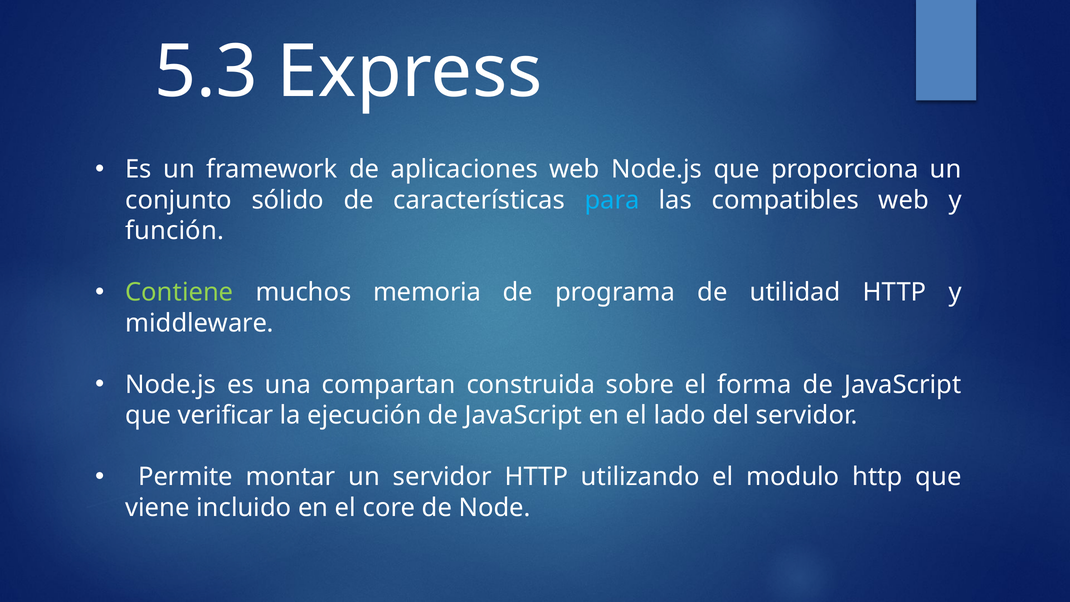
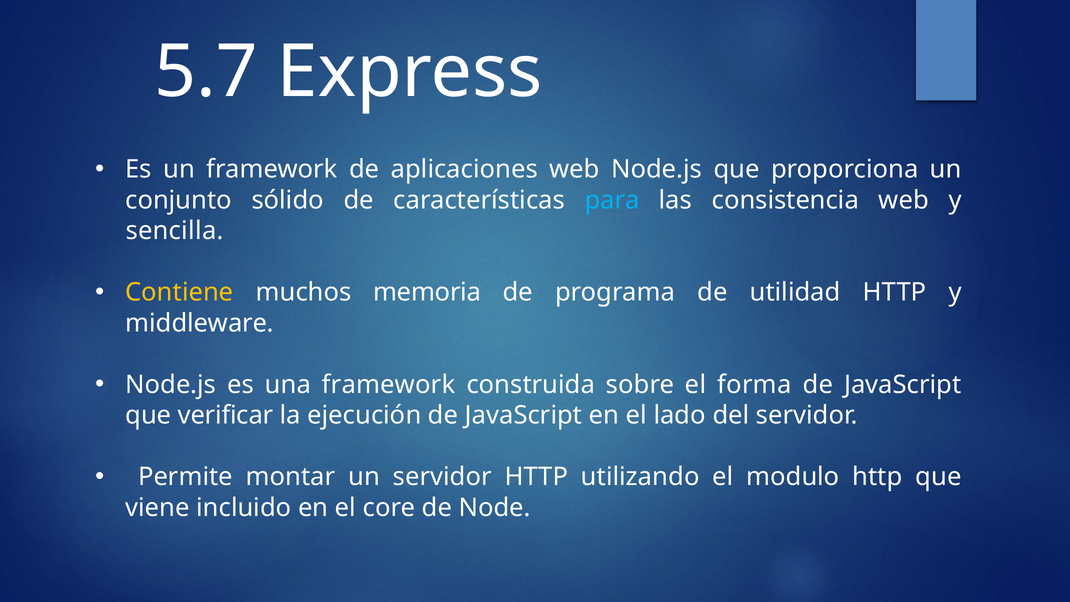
5.3: 5.3 -> 5.7
compatibles: compatibles -> consistencia
función: función -> sencilla
Contiene colour: light green -> yellow
una compartan: compartan -> framework
